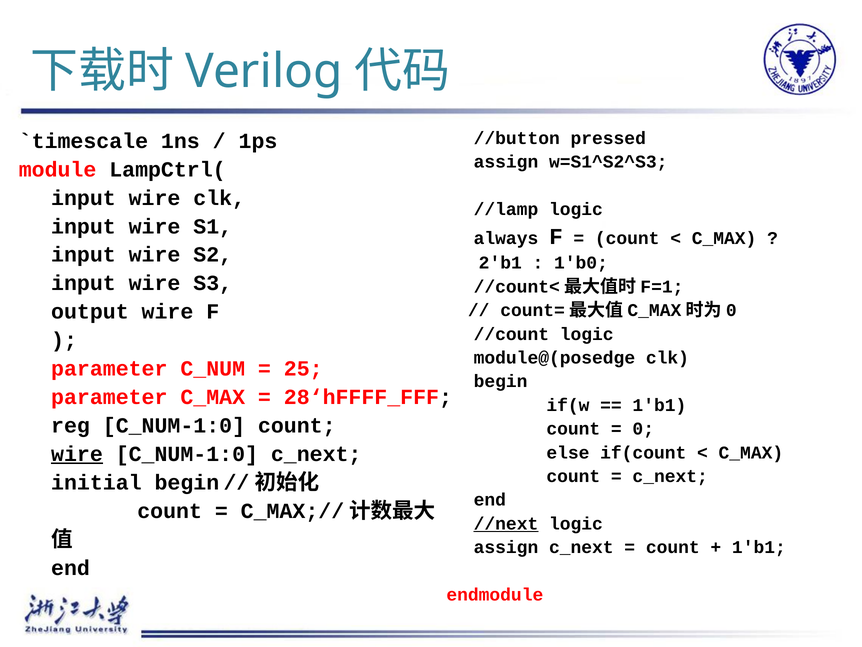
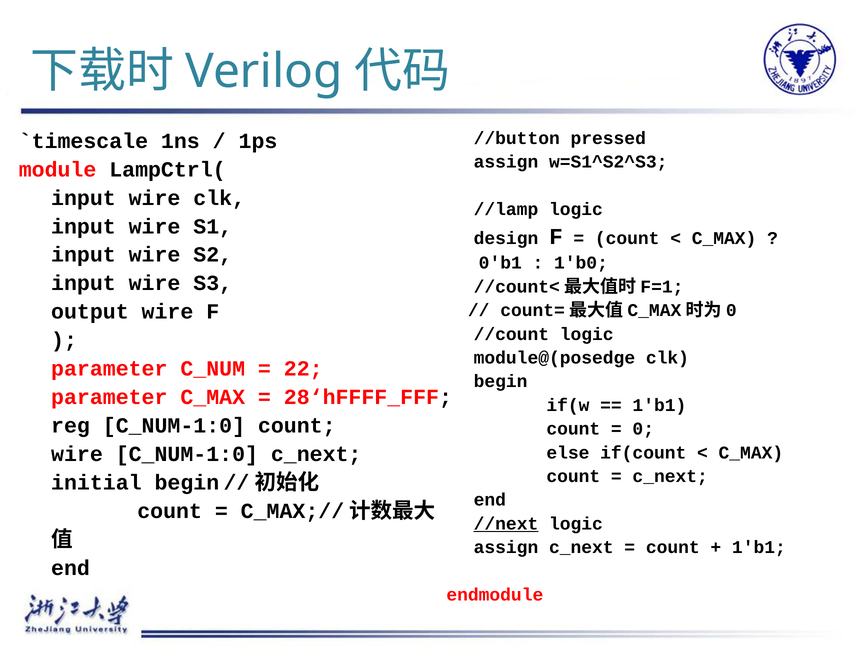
always: always -> design
2'b1: 2'b1 -> 0'b1
25: 25 -> 22
wire at (77, 454) underline: present -> none
